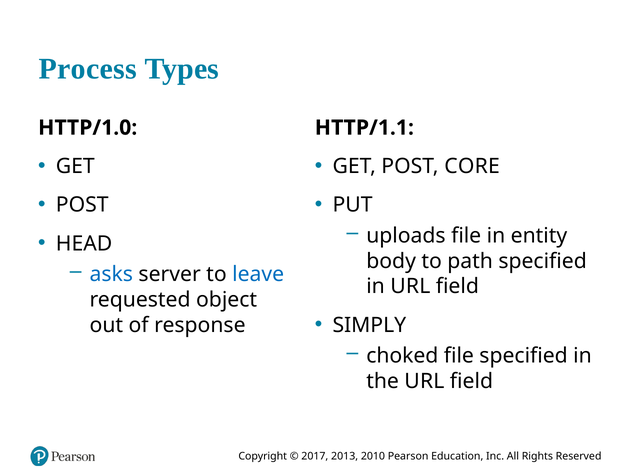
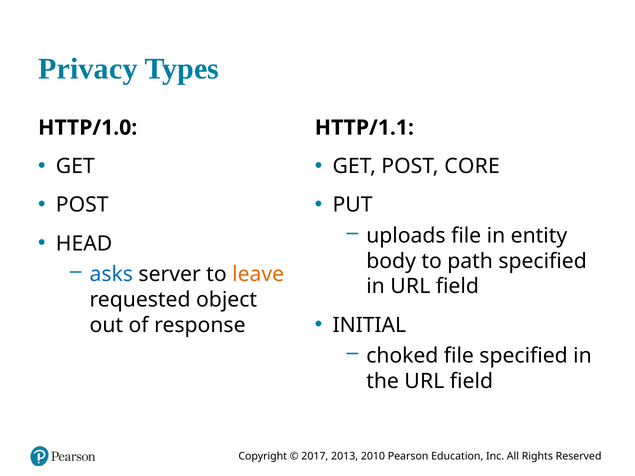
Process: Process -> Privacy
leave colour: blue -> orange
SIMPLY: SIMPLY -> INITIAL
